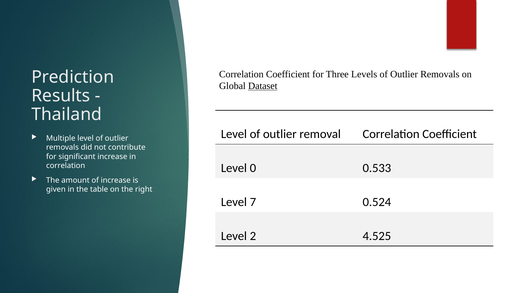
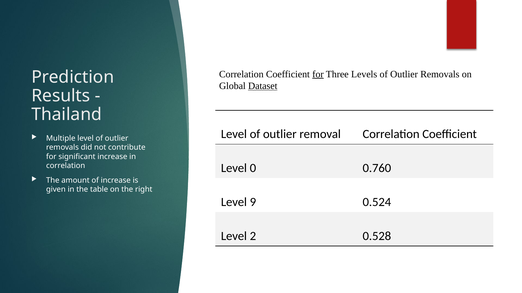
for at (318, 74) underline: none -> present
0.533: 0.533 -> 0.760
7: 7 -> 9
4.525: 4.525 -> 0.528
